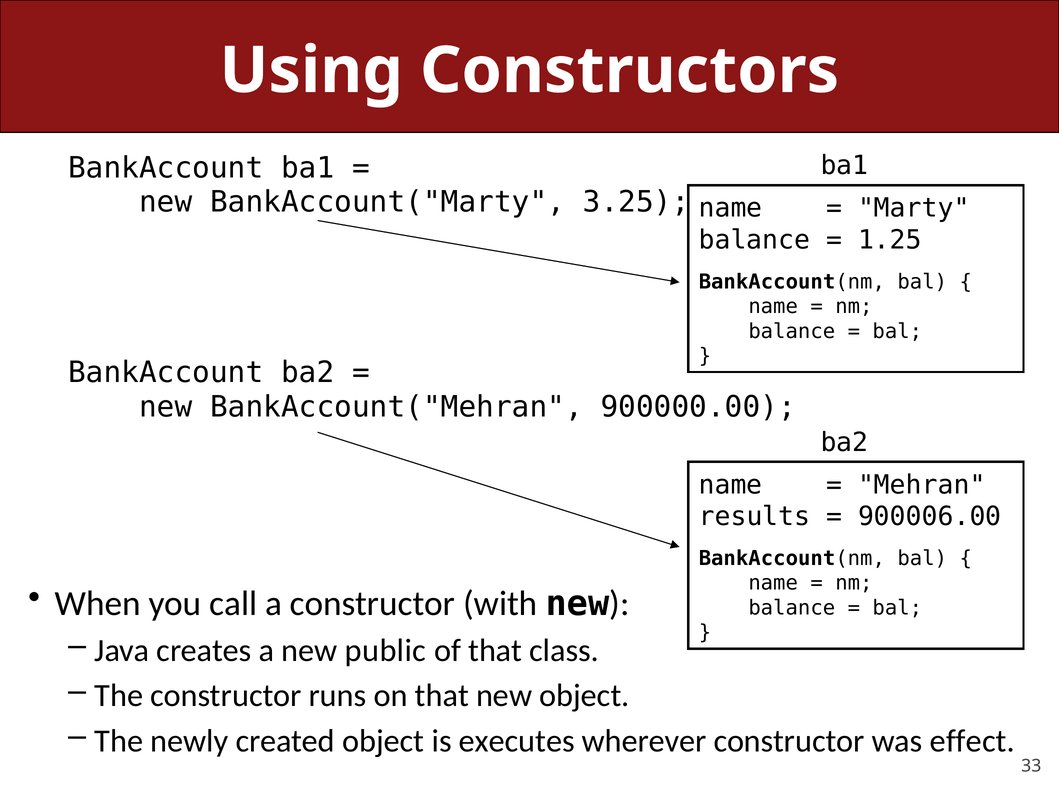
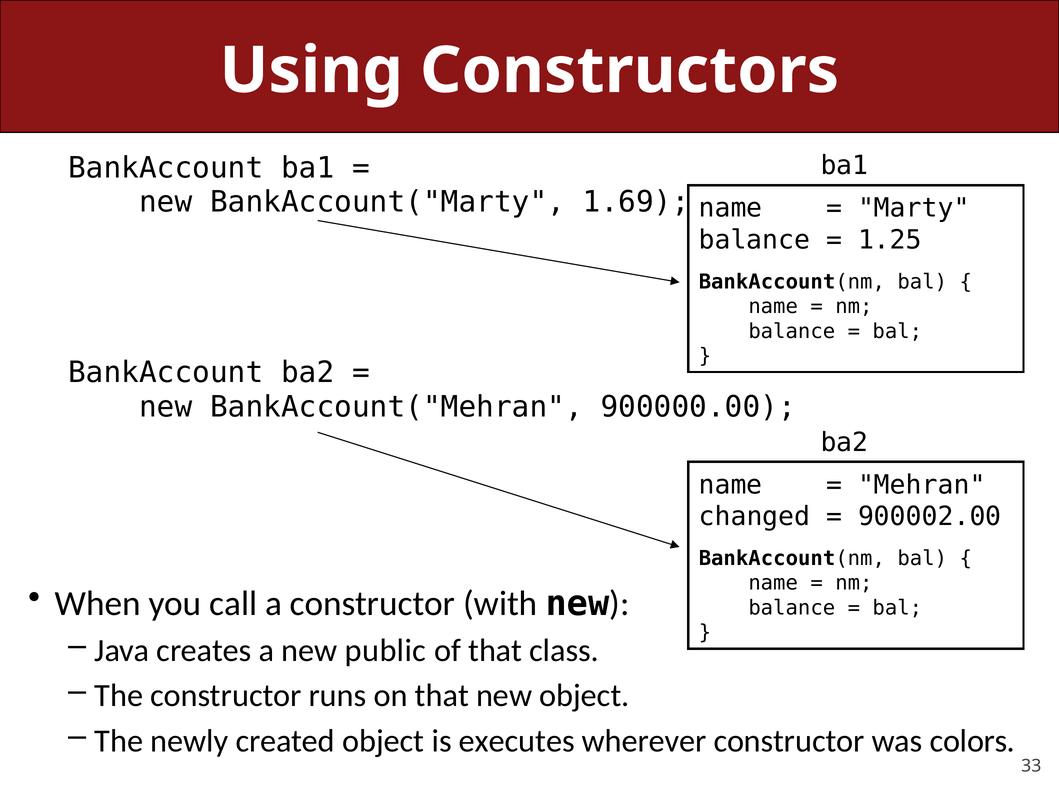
3.25: 3.25 -> 1.69
results: results -> changed
900006.00: 900006.00 -> 900002.00
effect: effect -> colors
